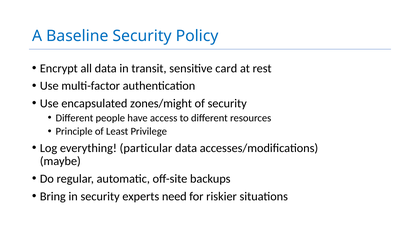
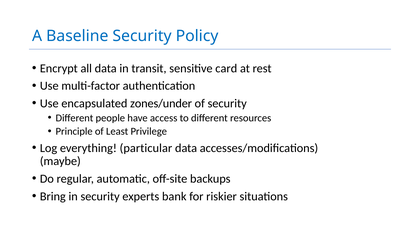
zones/might: zones/might -> zones/under
need: need -> bank
